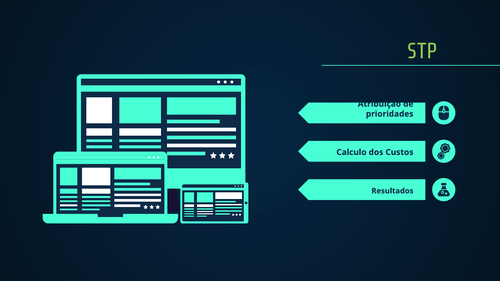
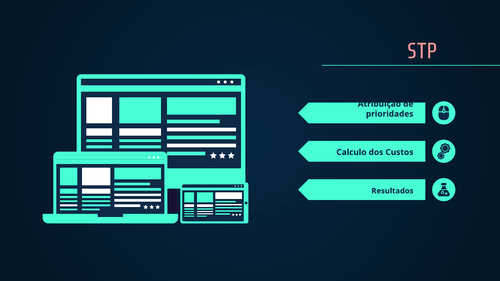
STP colour: light green -> pink
